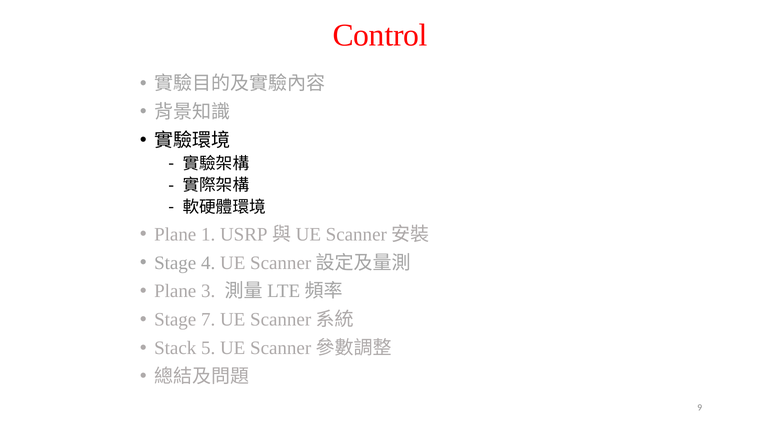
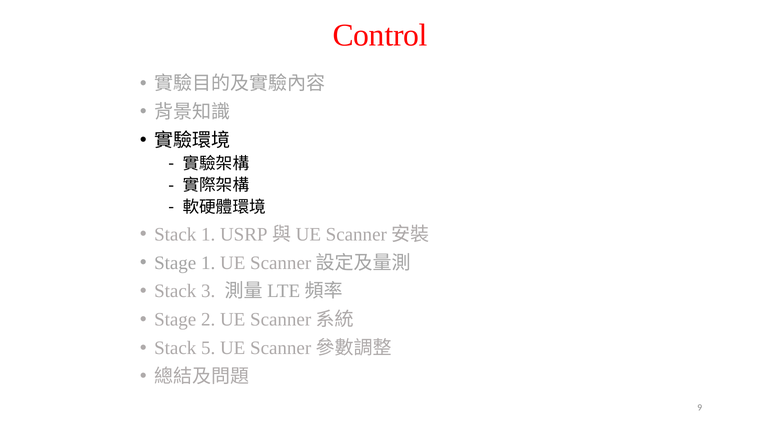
Plane at (175, 235): Plane -> Stack
Stage 4: 4 -> 1
Plane at (175, 292): Plane -> Stack
7: 7 -> 2
